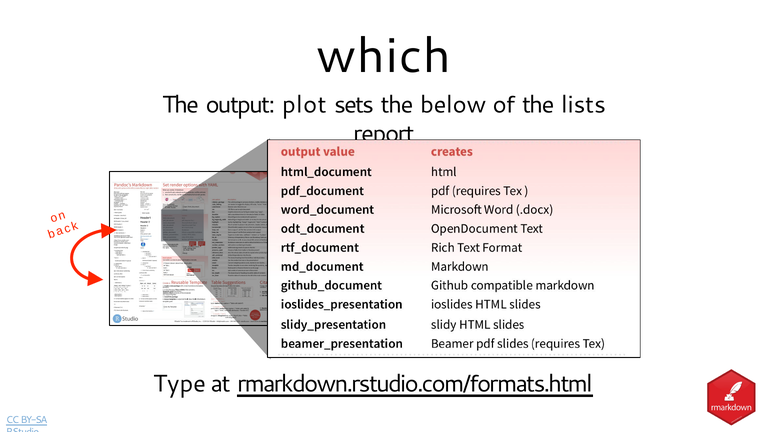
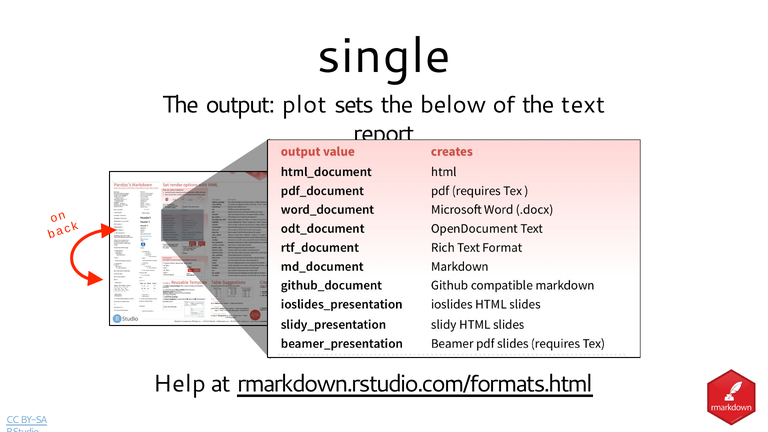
which: which -> single
lists: lists -> text
Type: Type -> Help
